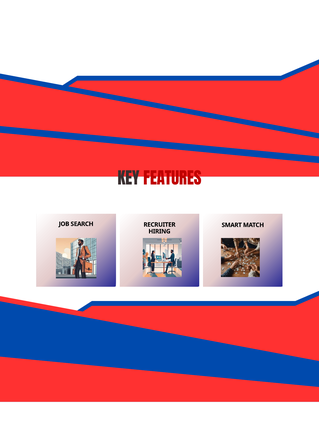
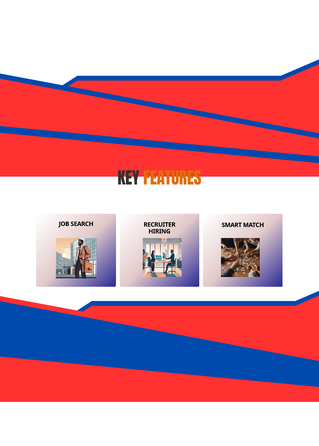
FEATURES colour: red -> orange
